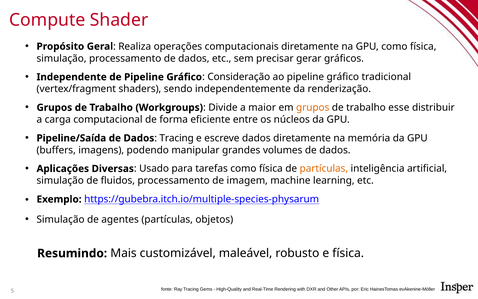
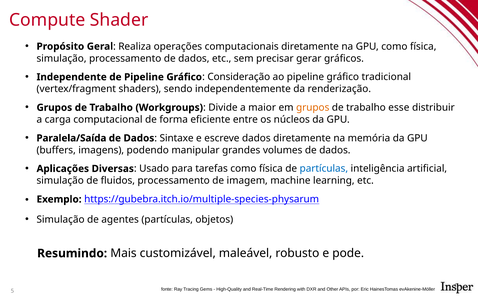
Pipeline/Saída: Pipeline/Saída -> Paralela/Saída
Dados Tracing: Tracing -> Sintaxe
partículas at (324, 169) colour: orange -> blue
e física: física -> pode
